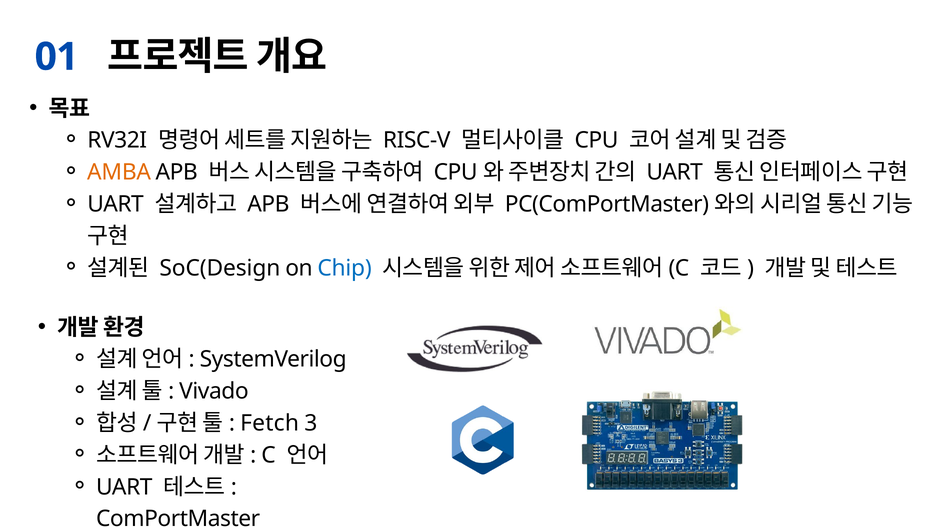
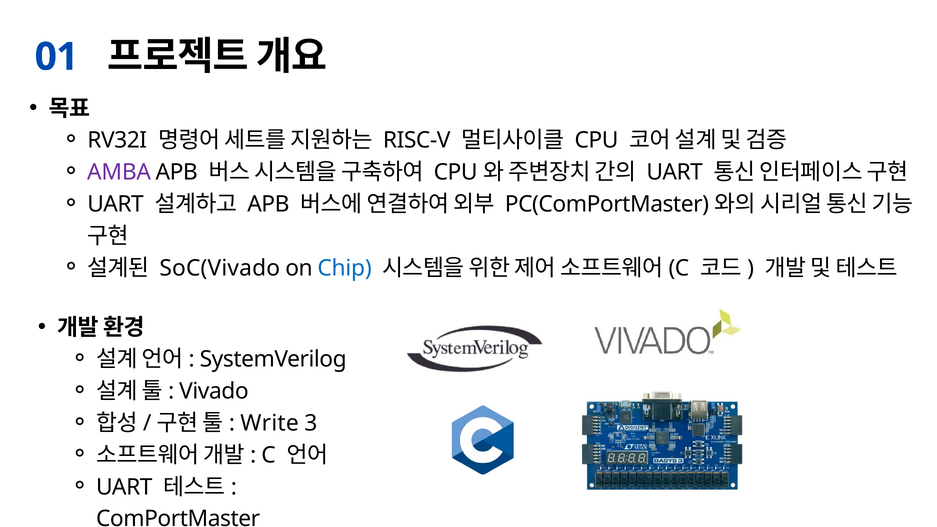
AMBA colour: orange -> purple
SoC(Design: SoC(Design -> SoC(Vivado
Fetch: Fetch -> Write
